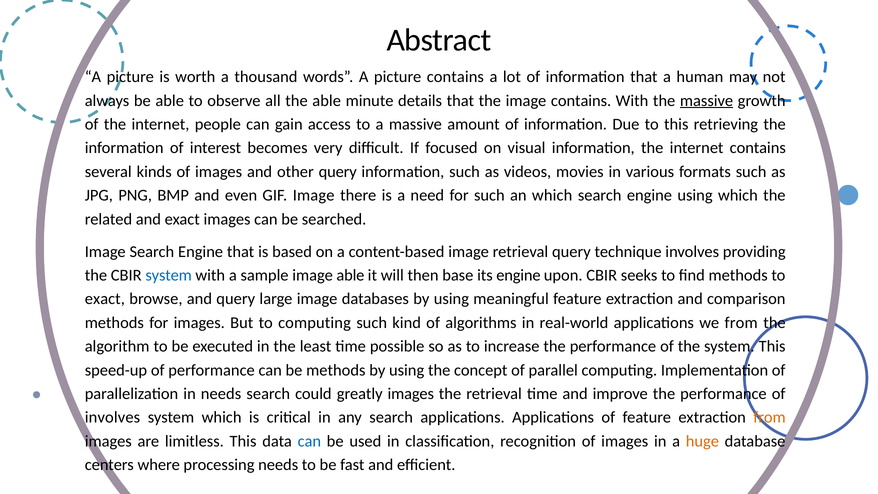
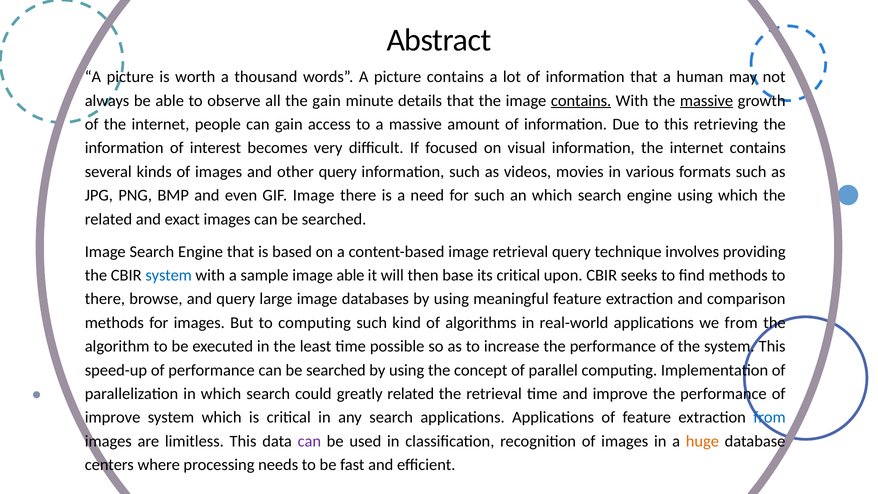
the able: able -> gain
contains at (581, 101) underline: none -> present
its engine: engine -> critical
exact at (105, 299): exact -> there
performance can be methods: methods -> searched
in needs: needs -> which
greatly images: images -> related
involves at (112, 417): involves -> improve
from at (770, 417) colour: orange -> blue
can at (309, 441) colour: blue -> purple
